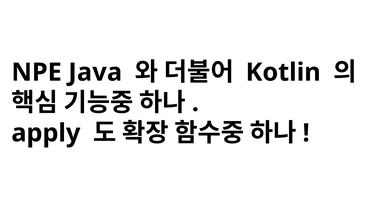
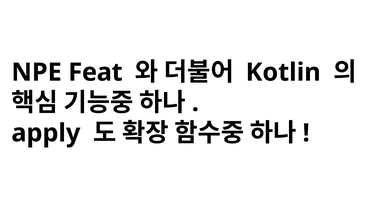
Java: Java -> Feat
